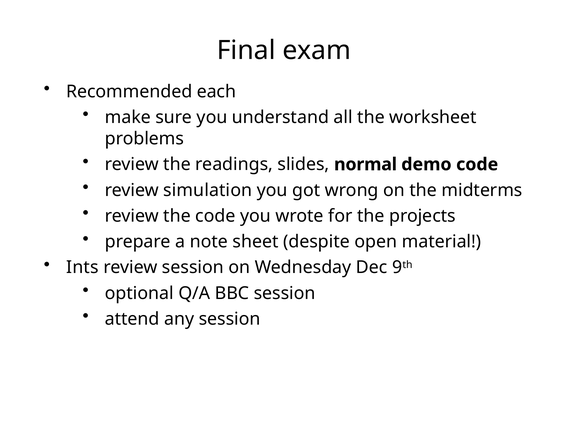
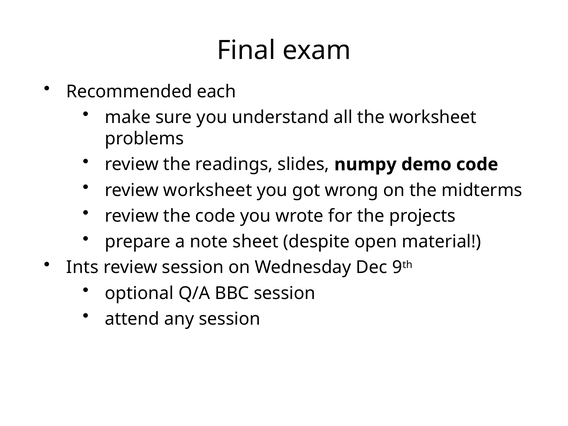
normal: normal -> numpy
review simulation: simulation -> worksheet
